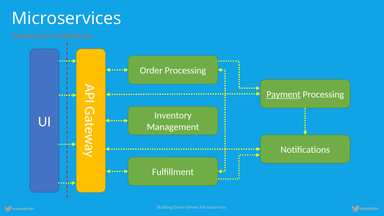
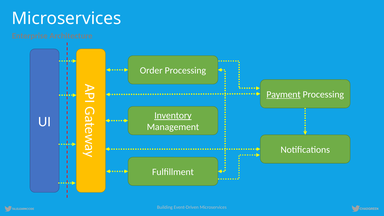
Inventory underline: none -> present
